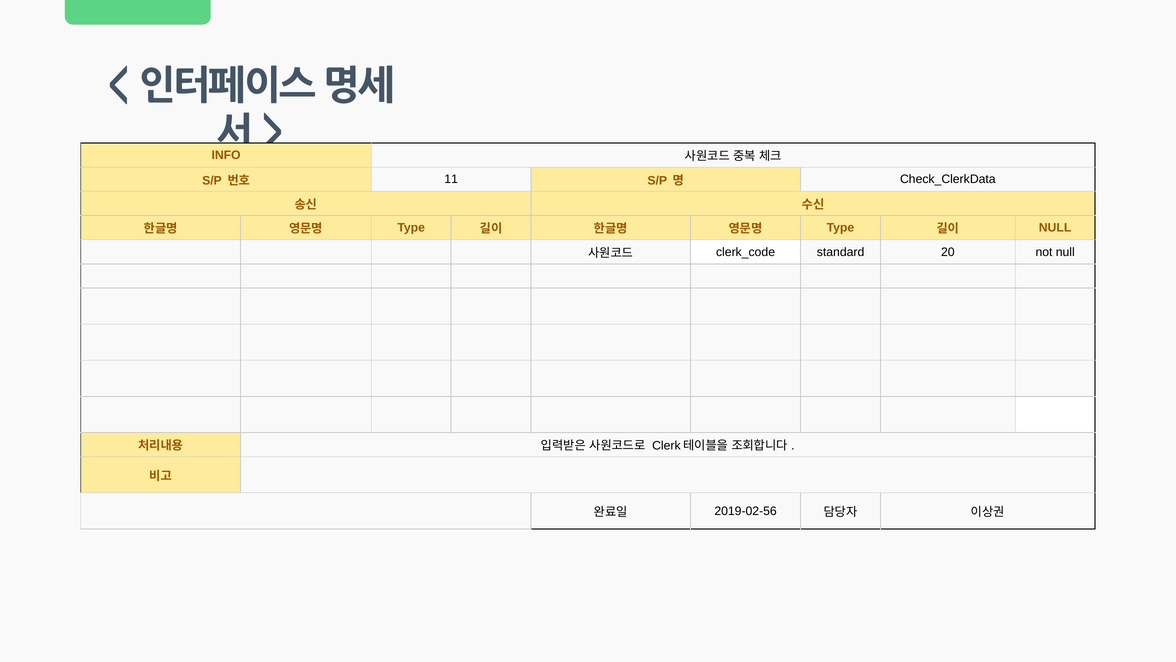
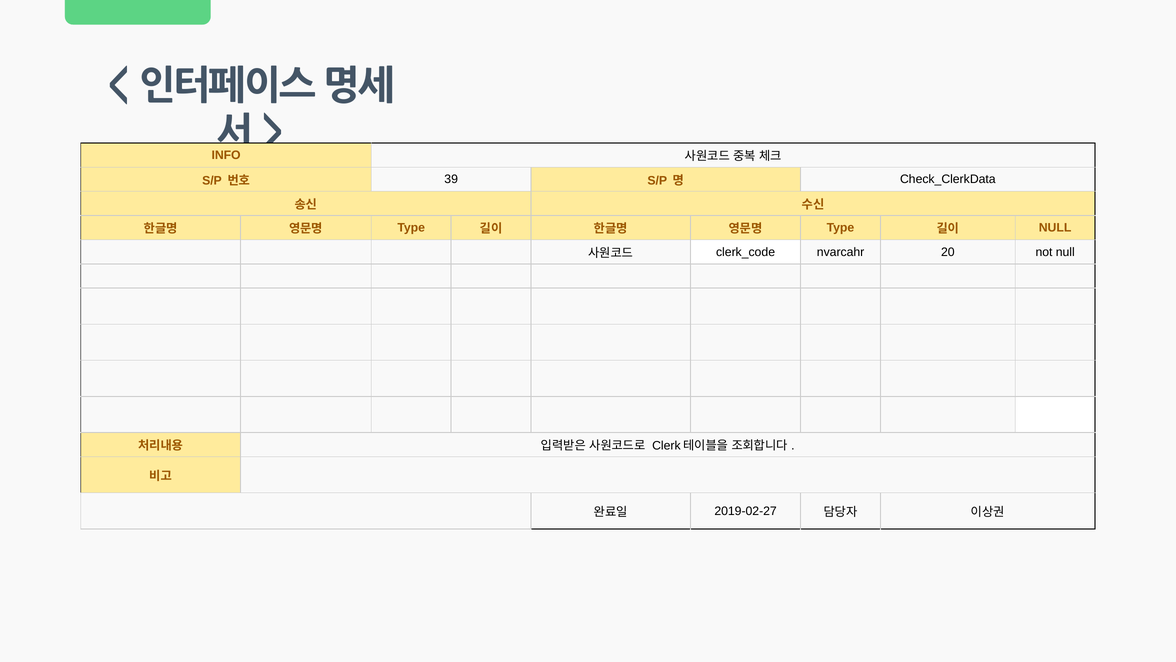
11: 11 -> 39
standard: standard -> nvarcahr
2019-02-56: 2019-02-56 -> 2019-02-27
